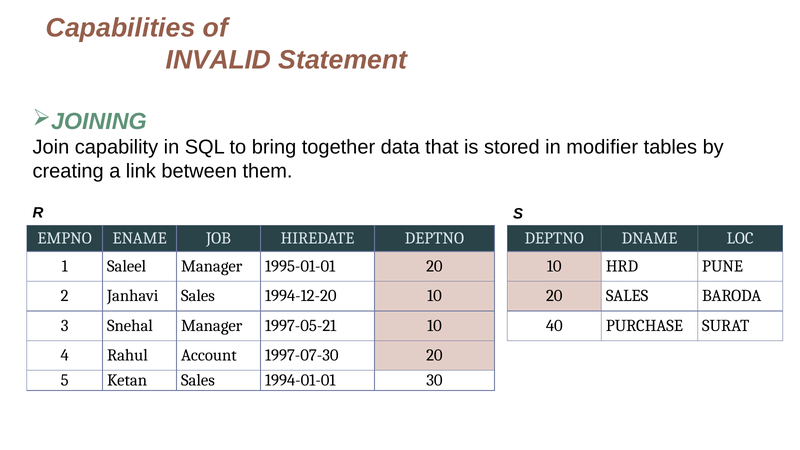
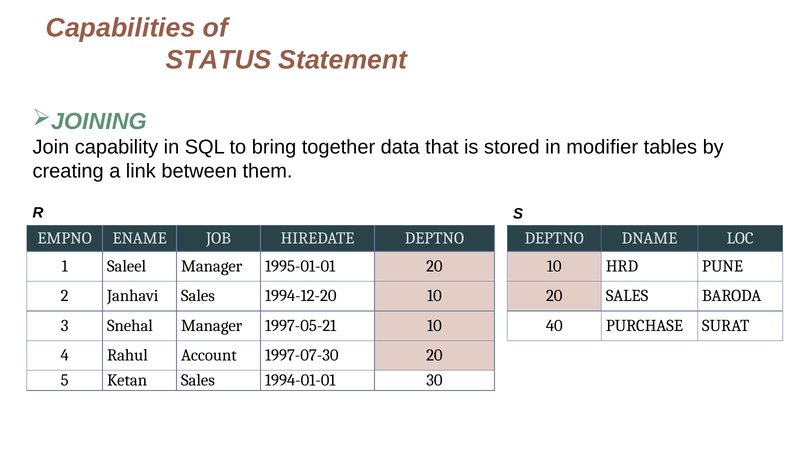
INVALID: INVALID -> STATUS
